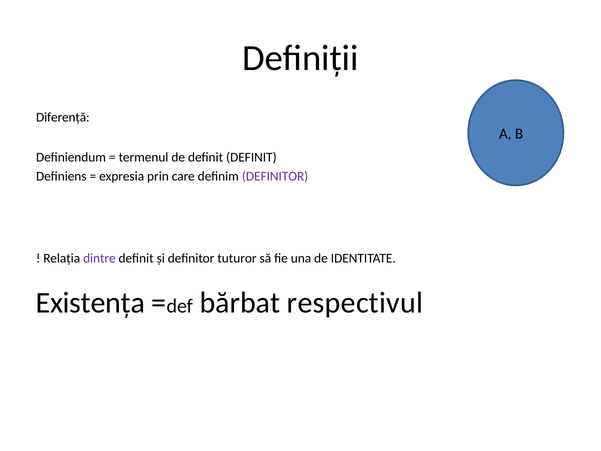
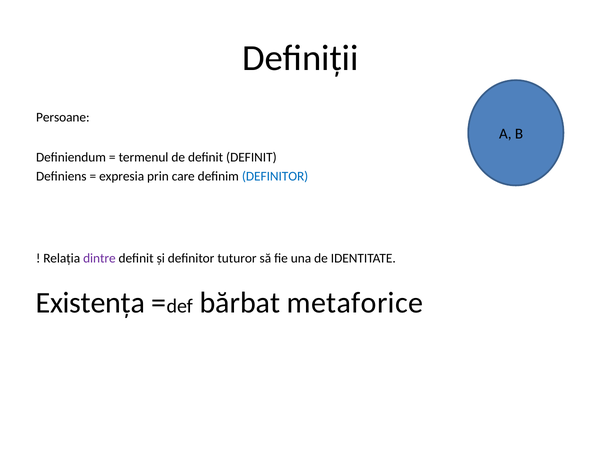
Diferență: Diferență -> Persoane
DEFINITOR at (275, 176) colour: purple -> blue
respectivul: respectivul -> metaforice
